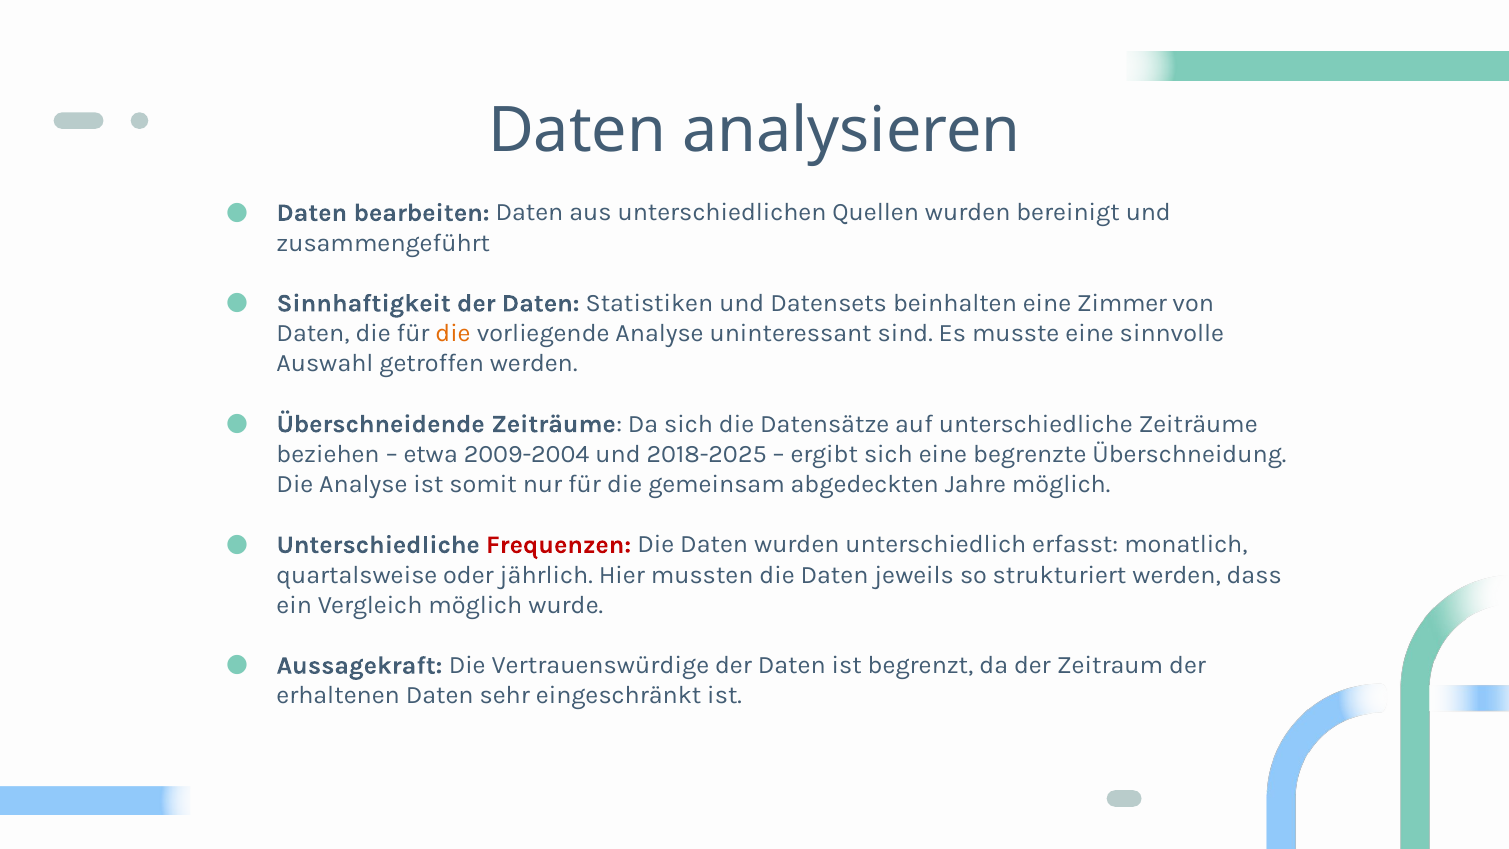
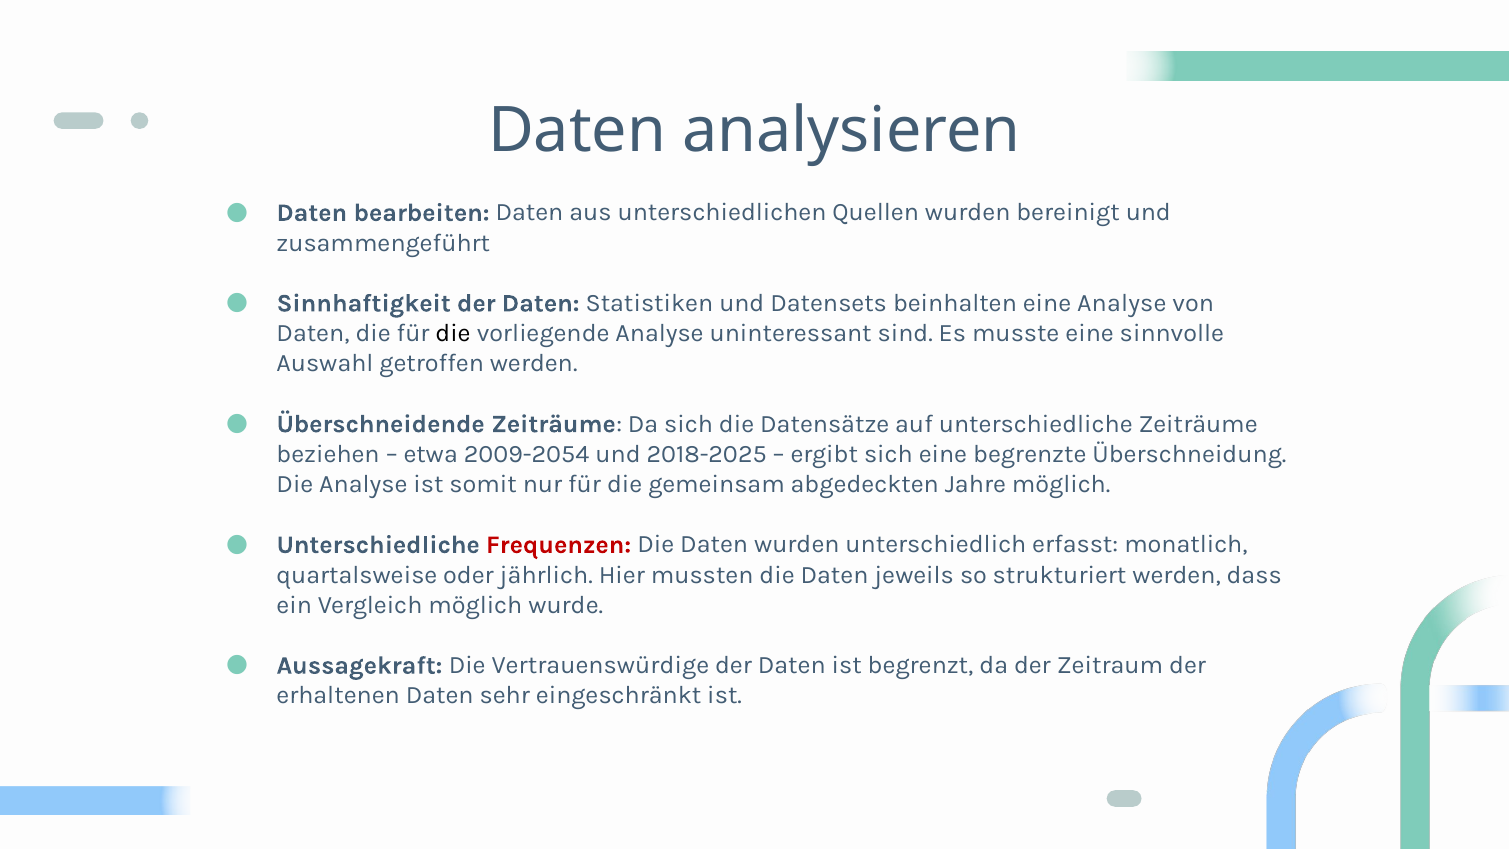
eine Zimmer: Zimmer -> Analyse
die at (453, 333) colour: orange -> black
2009-2004: 2009-2004 -> 2009-2054
